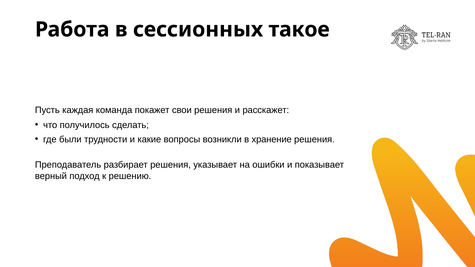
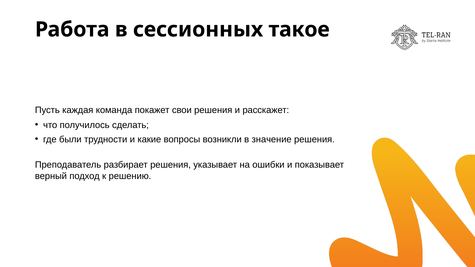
хранение: хранение -> значение
